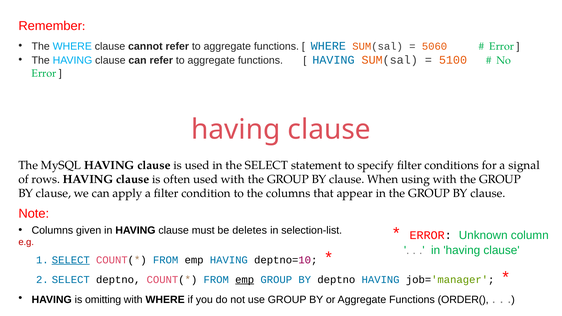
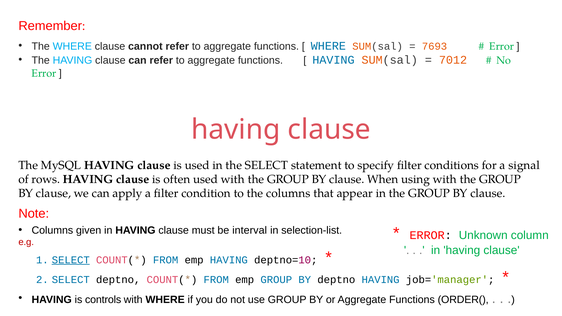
5060: 5060 -> 7693
5100: 5100 -> 7012
deletes: deletes -> interval
emp at (245, 280) underline: present -> none
omitting: omitting -> controls
